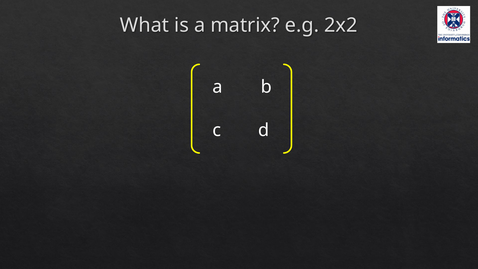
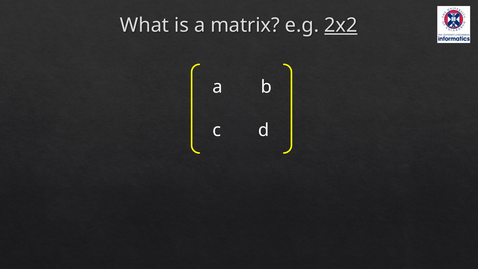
2x2 underline: none -> present
